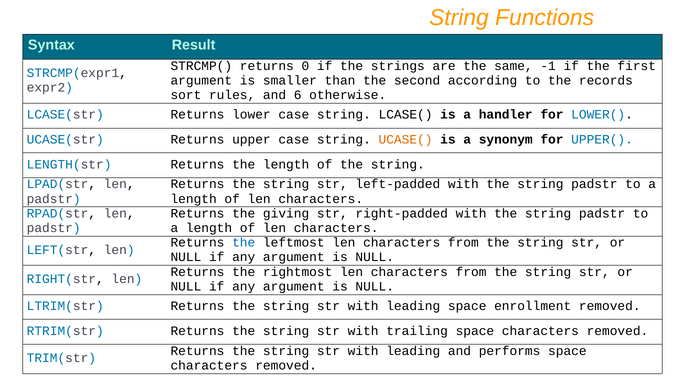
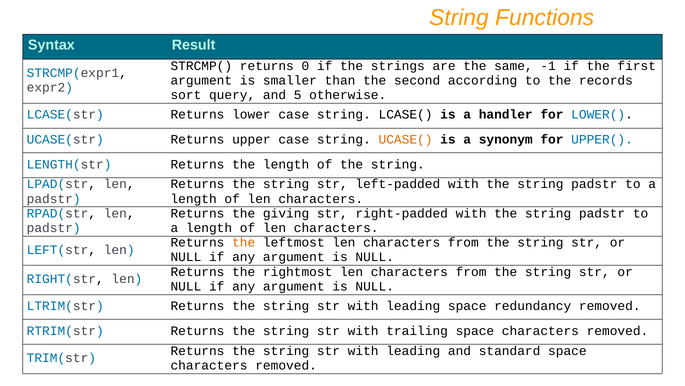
rules: rules -> query
6: 6 -> 5
the at (244, 242) colour: blue -> orange
enrollment: enrollment -> redundancy
performs: performs -> standard
